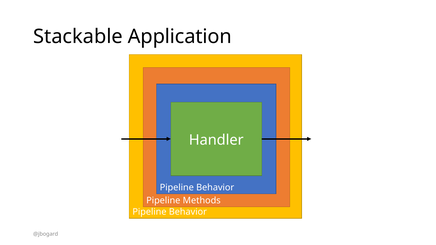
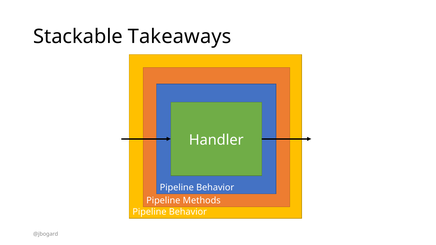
Application: Application -> Takeaways
